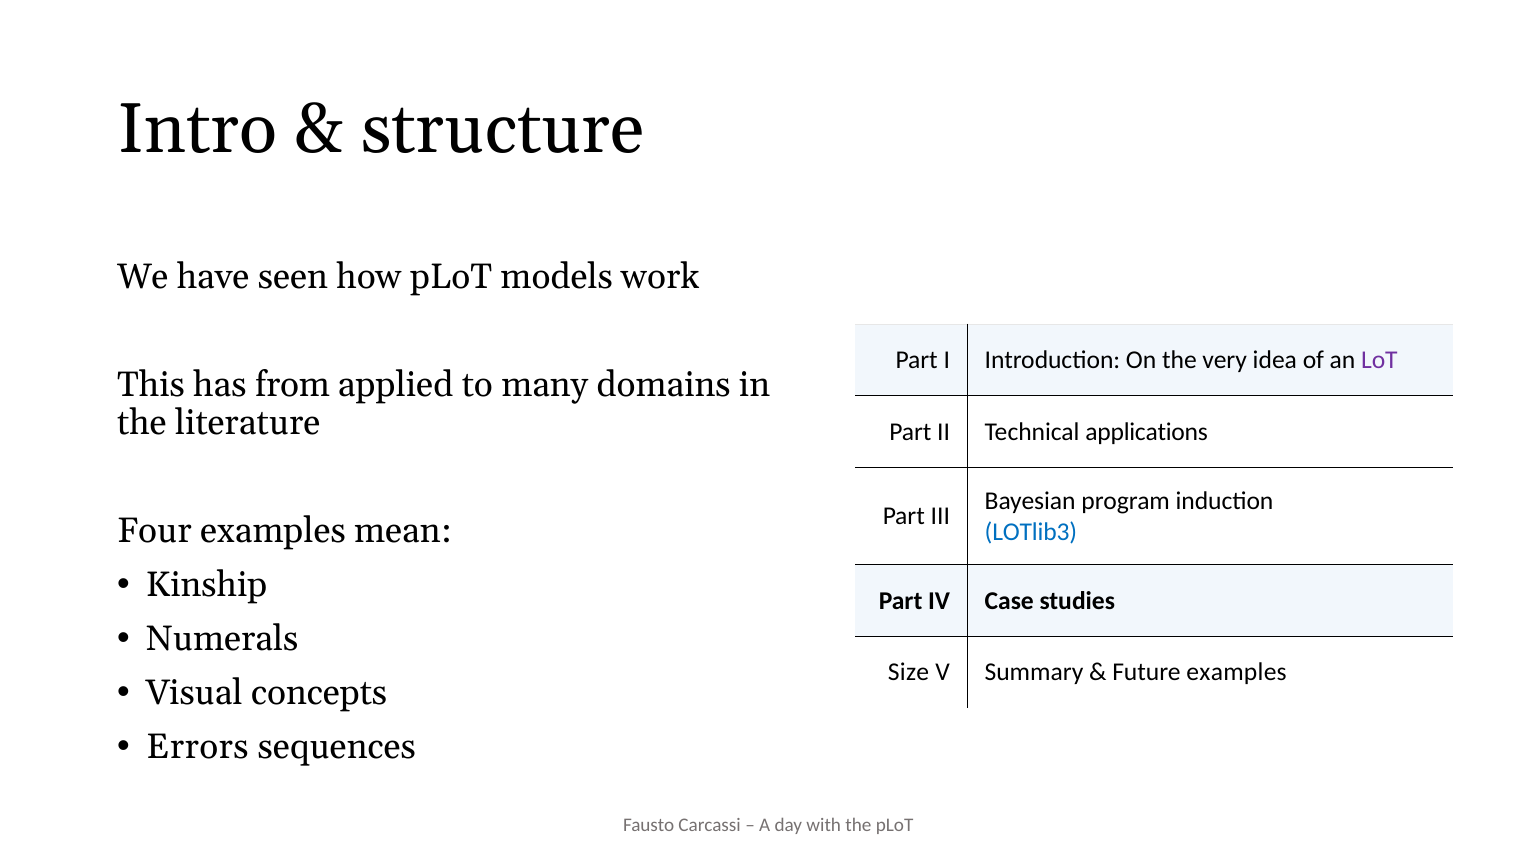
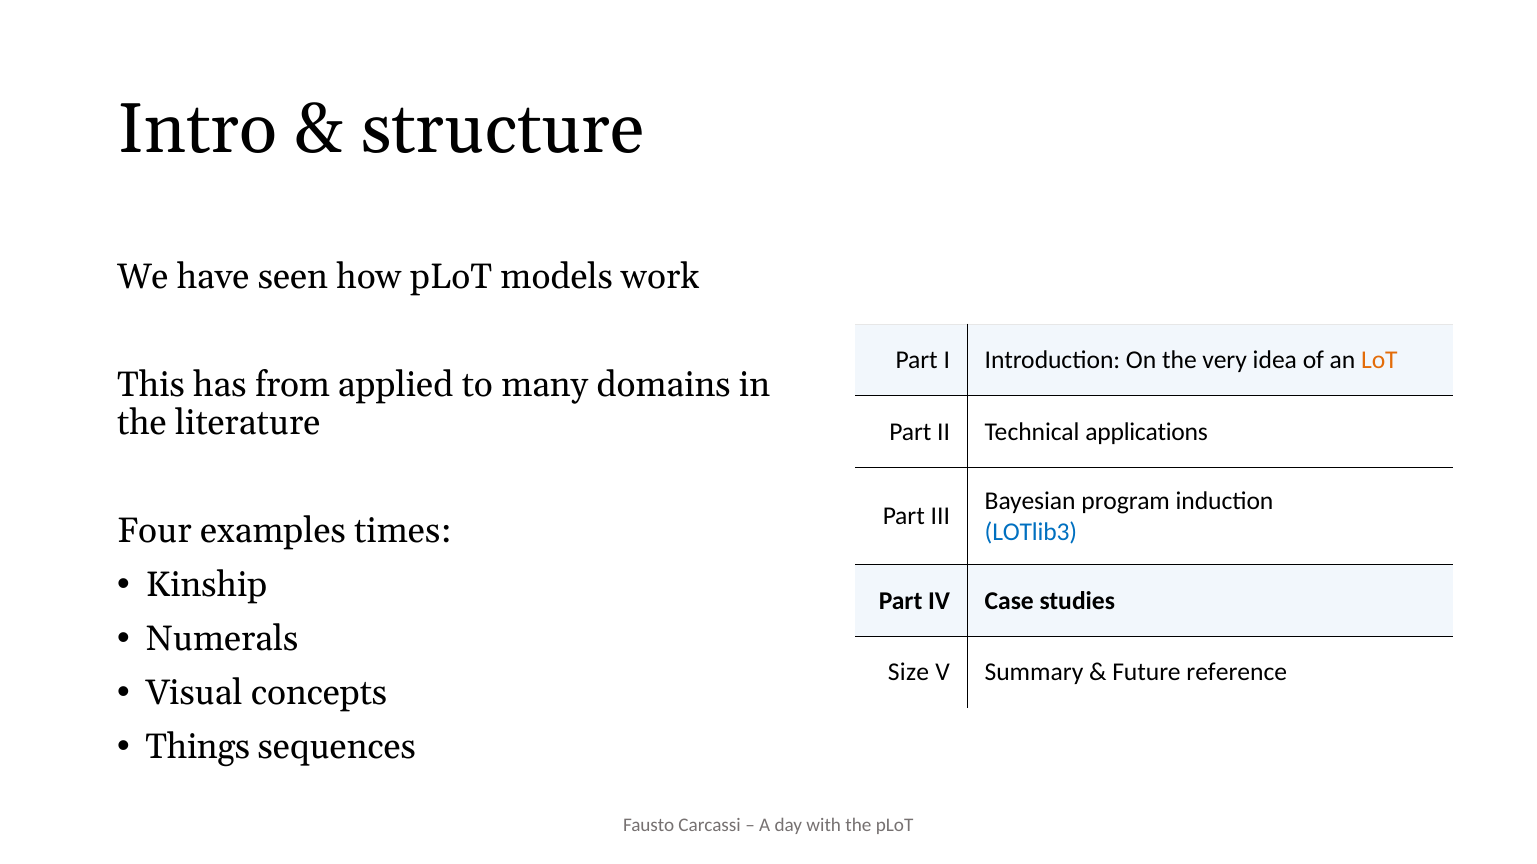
LoT colour: purple -> orange
mean: mean -> times
Future examples: examples -> reference
Errors: Errors -> Things
